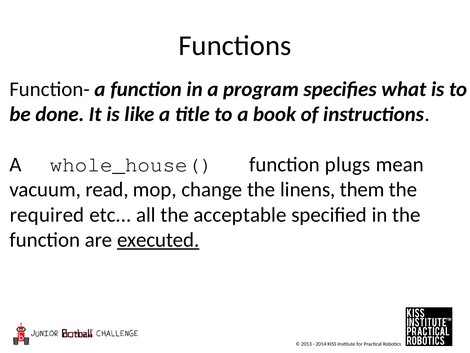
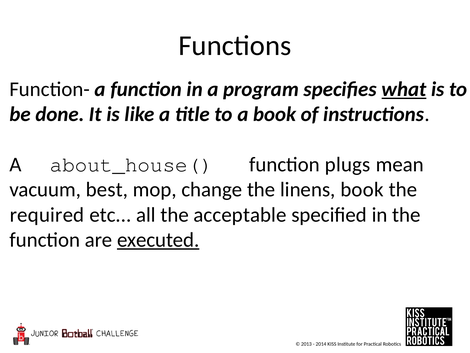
what underline: none -> present
whole_house(: whole_house( -> about_house(
read: read -> best
linens them: them -> book
